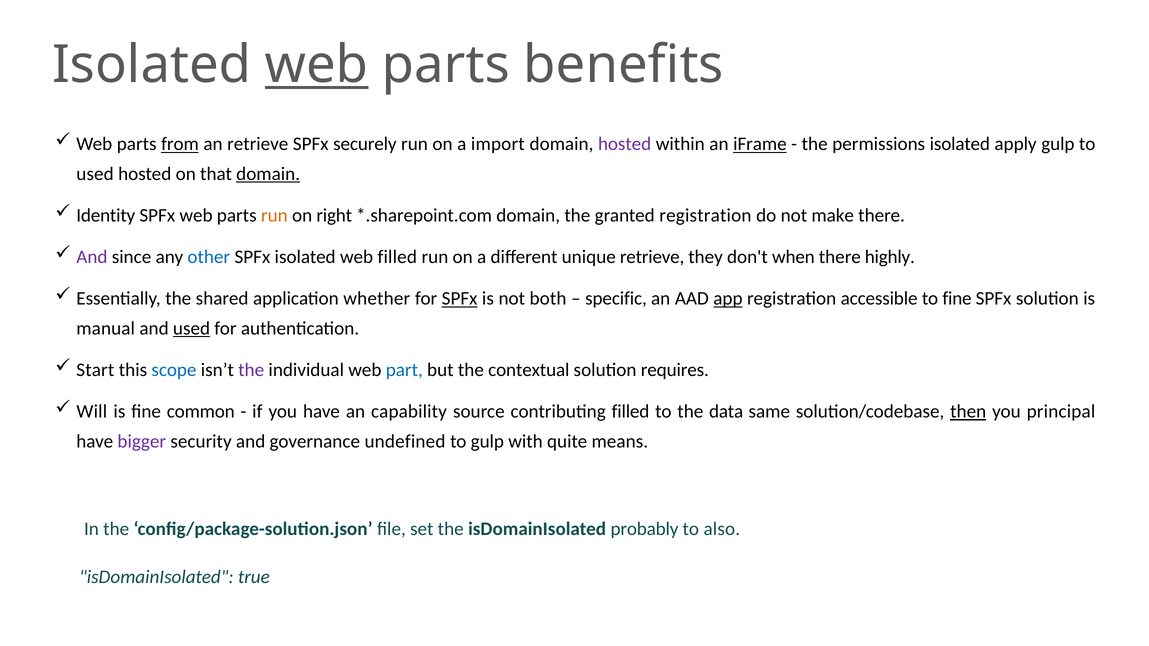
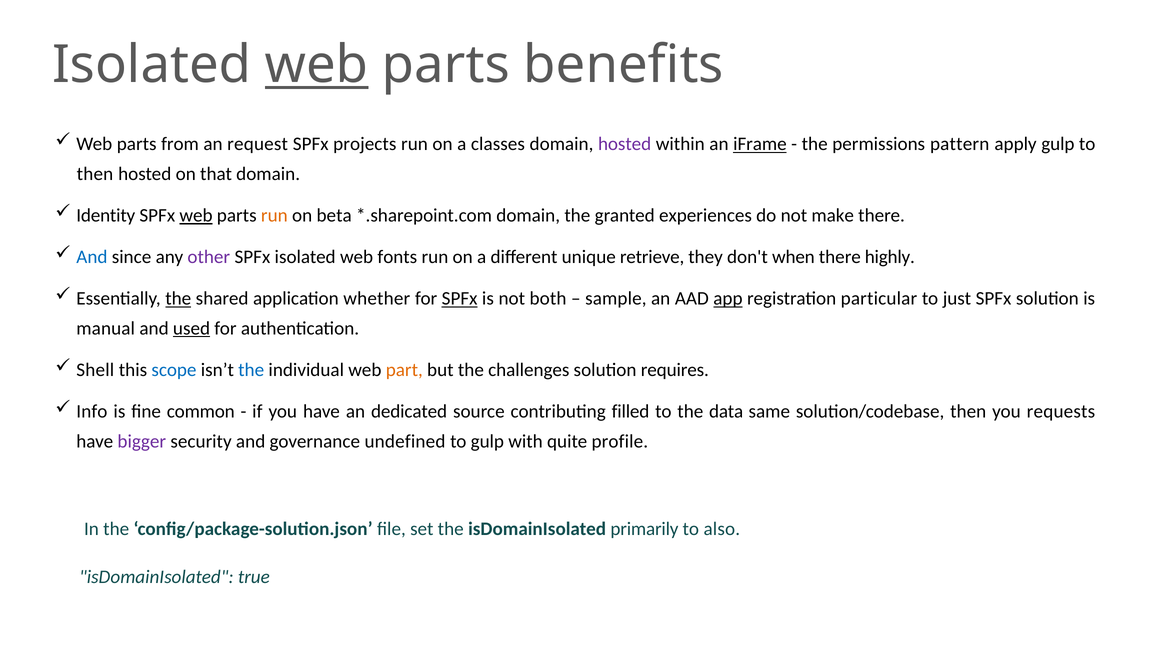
from underline: present -> none
an retrieve: retrieve -> request
securely: securely -> projects
import: import -> classes
permissions isolated: isolated -> pattern
used at (95, 174): used -> then
domain at (268, 174) underline: present -> none
web at (196, 216) underline: none -> present
right: right -> beta
granted registration: registration -> experiences
And at (92, 257) colour: purple -> blue
other colour: blue -> purple
web filled: filled -> fonts
the at (178, 299) underline: none -> present
specific: specific -> sample
accessible: accessible -> particular
to fine: fine -> just
Start: Start -> Shell
the at (251, 370) colour: purple -> blue
part colour: blue -> orange
contextual: contextual -> challenges
Will: Will -> Info
capability: capability -> dedicated
then at (968, 412) underline: present -> none
principal: principal -> requests
means: means -> profile
probably: probably -> primarily
